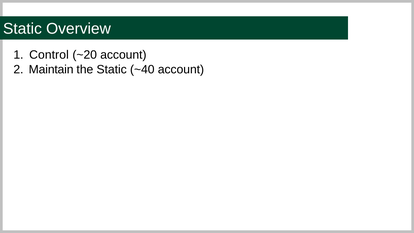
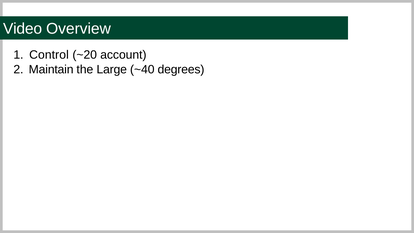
Static at (22, 29): Static -> Video
the Static: Static -> Large
~40 account: account -> degrees
